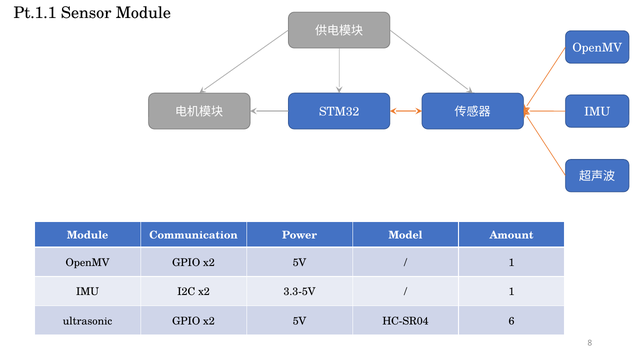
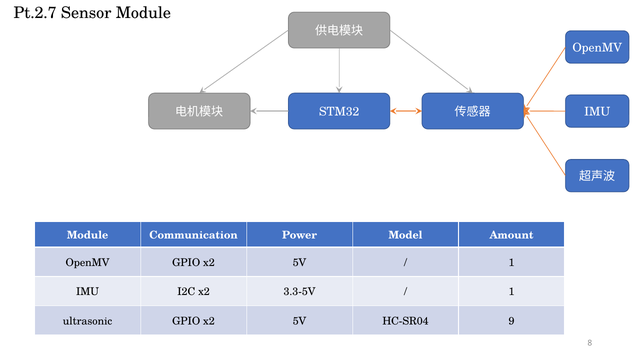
Pt.1.1: Pt.1.1 -> Pt.2.7
6: 6 -> 9
